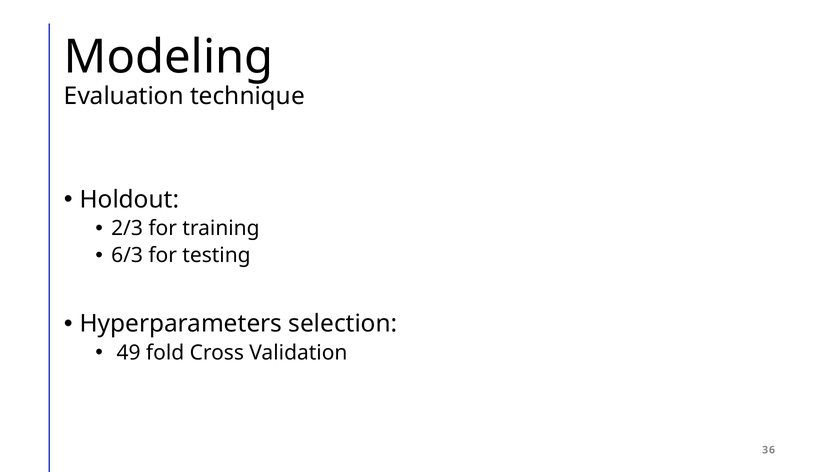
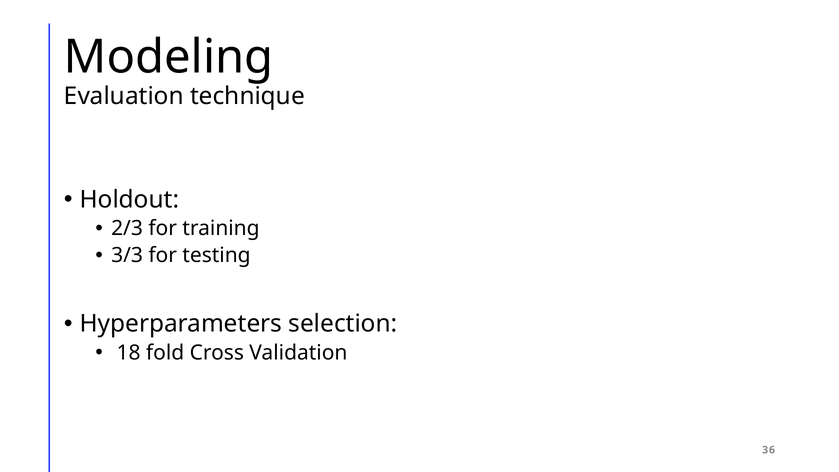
6/3: 6/3 -> 3/3
49: 49 -> 18
